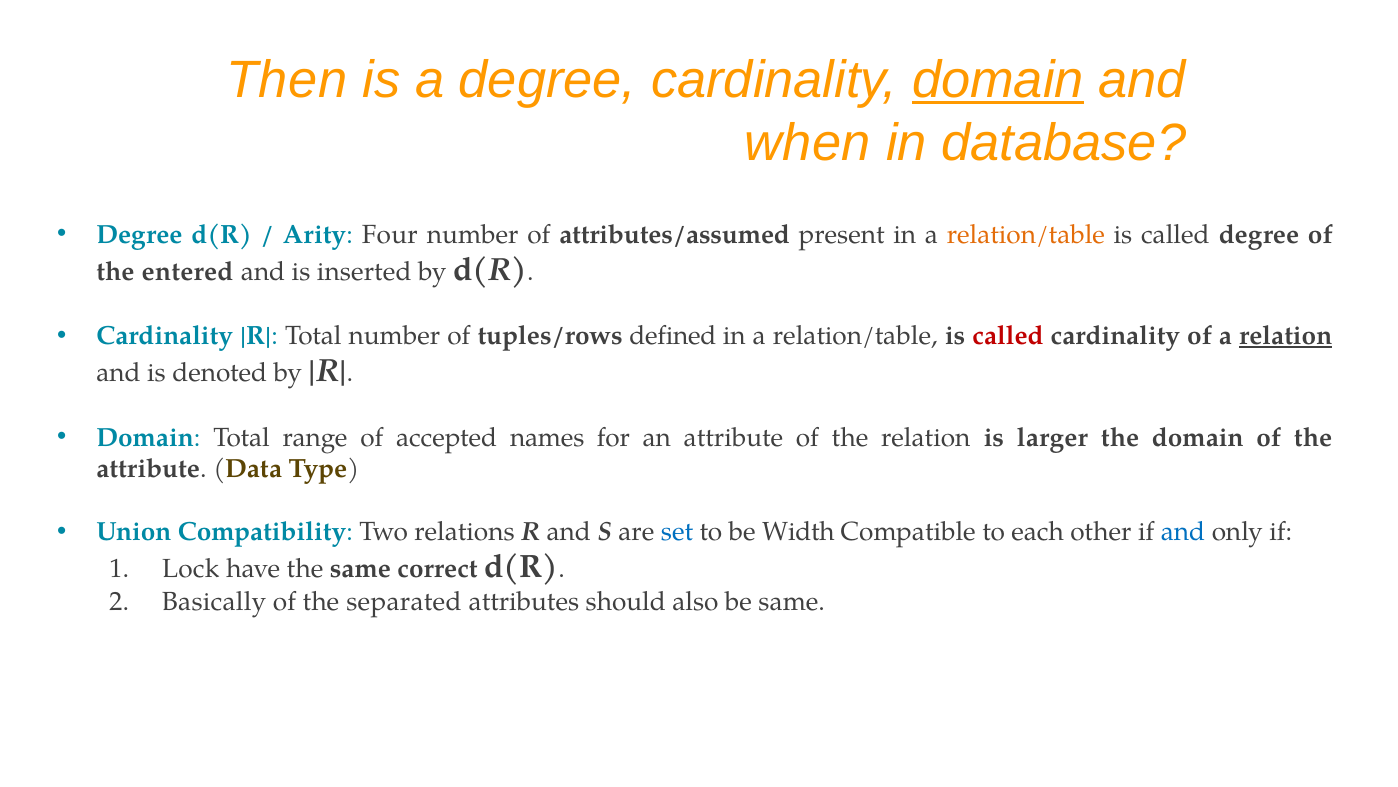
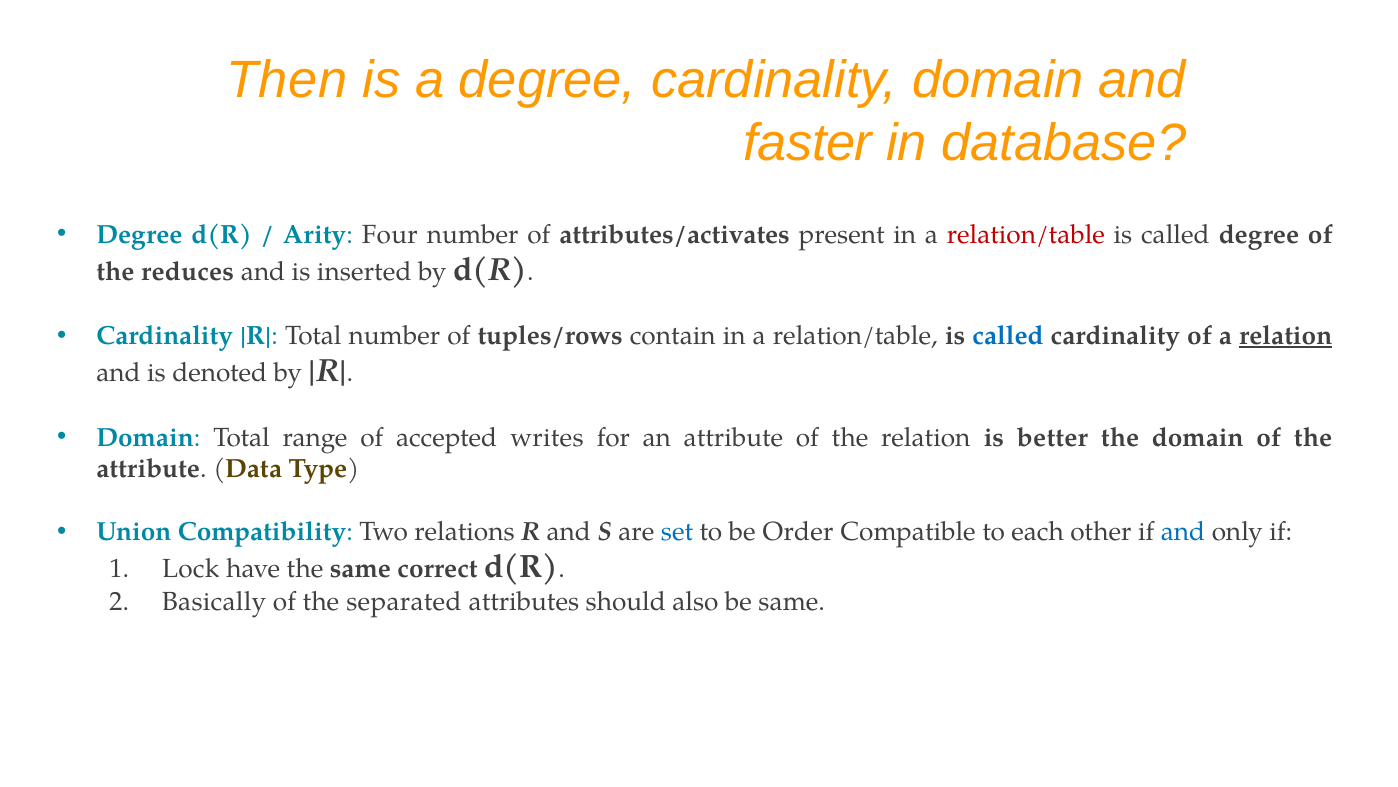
domain at (998, 80) underline: present -> none
when: when -> faster
attributes/assumed: attributes/assumed -> attributes/activates
relation/table at (1026, 234) colour: orange -> red
entered: entered -> reduces
defined: defined -> contain
called at (1008, 336) colour: red -> blue
names: names -> writes
larger: larger -> better
Width: Width -> Order
